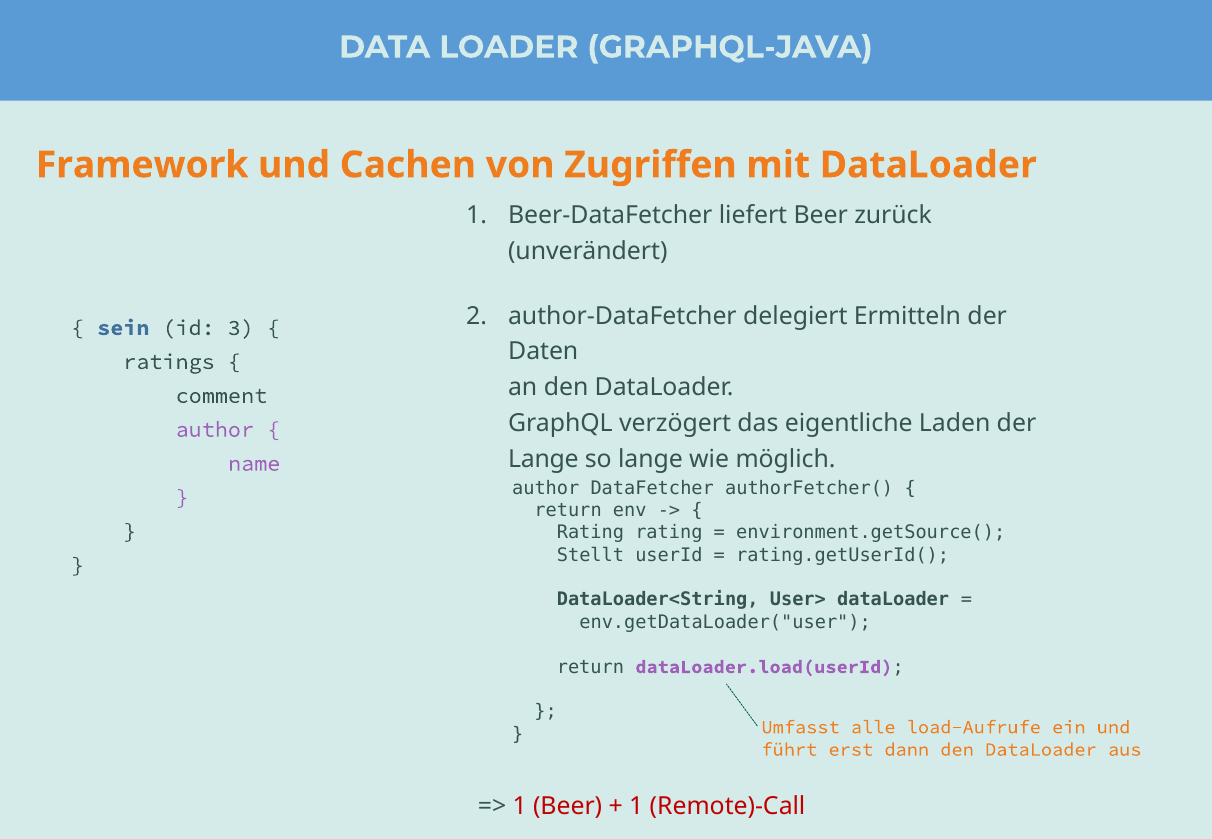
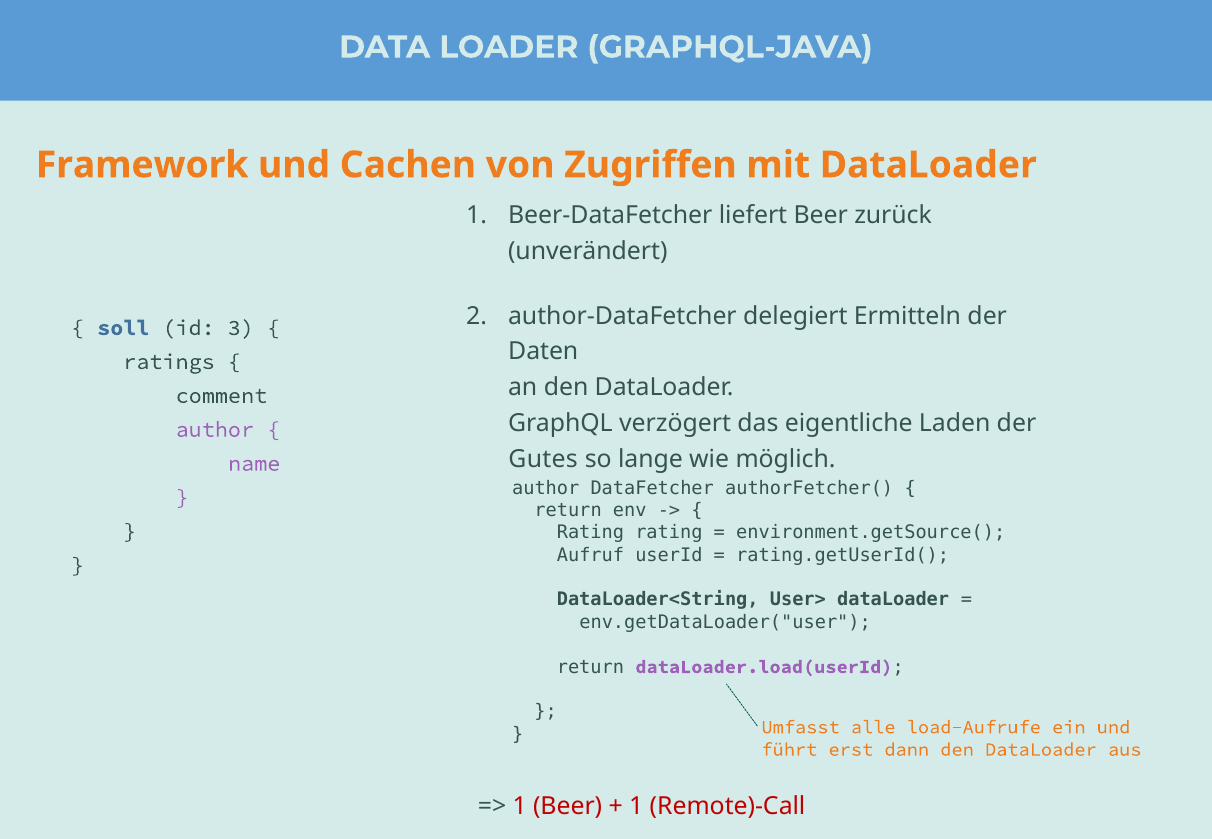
sein: sein -> soll
Lange at (543, 459): Lange -> Gutes
Stellt: Stellt -> Aufruf
